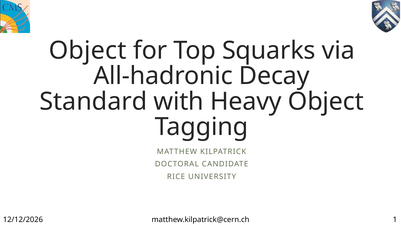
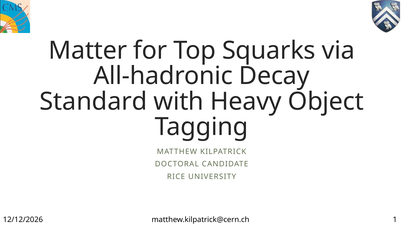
Object at (88, 51): Object -> Matter
